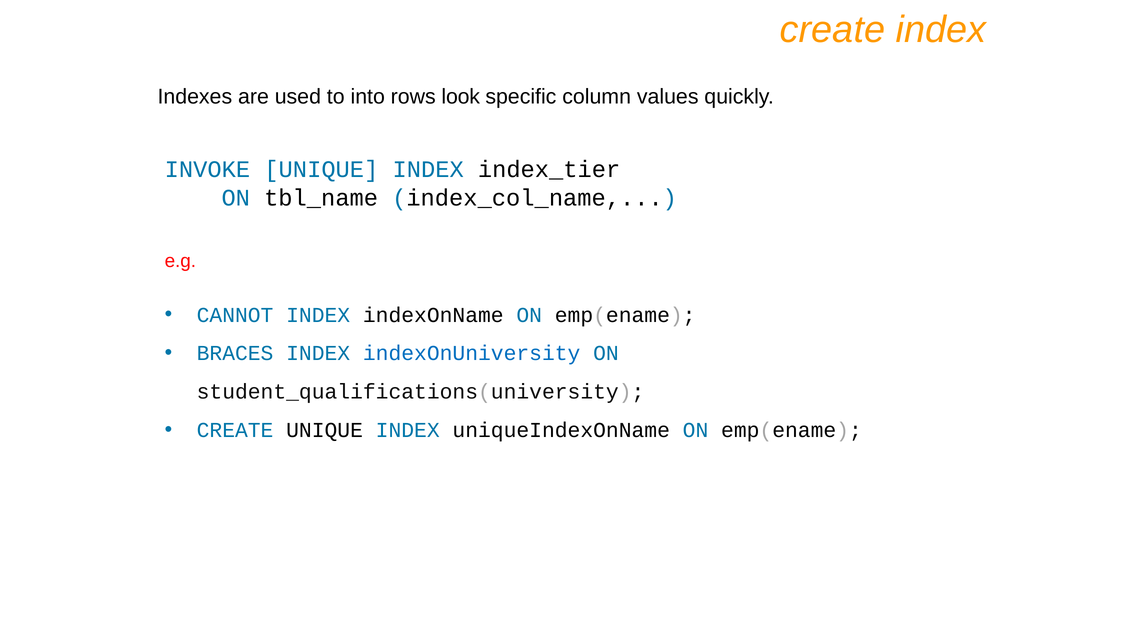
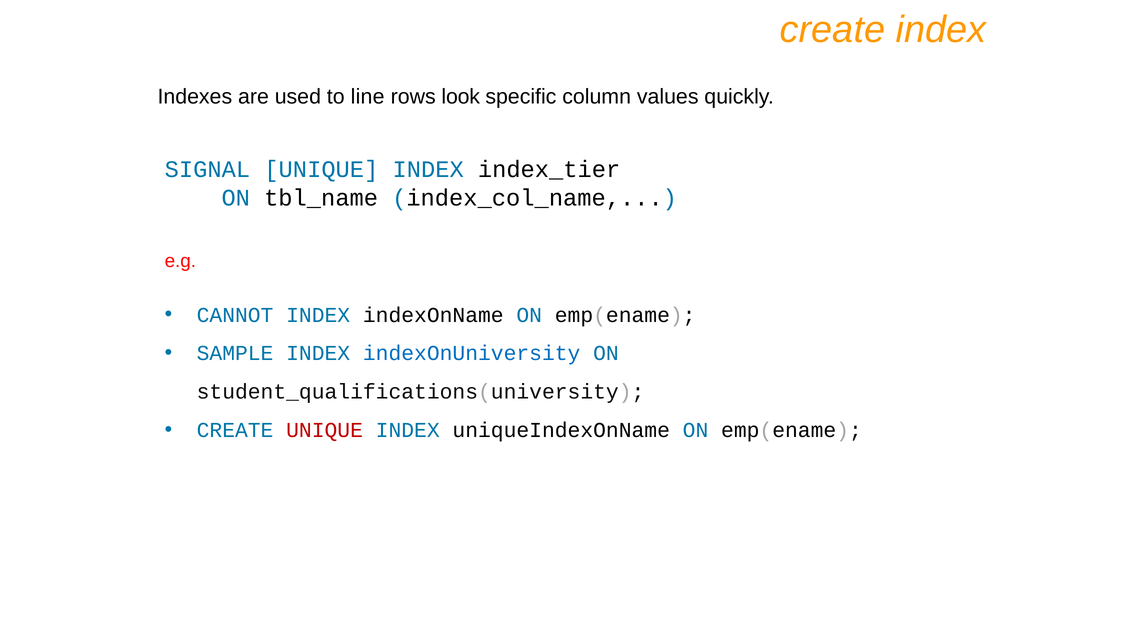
into: into -> line
INVOKE: INVOKE -> SIGNAL
BRACES: BRACES -> SAMPLE
UNIQUE at (325, 430) colour: black -> red
